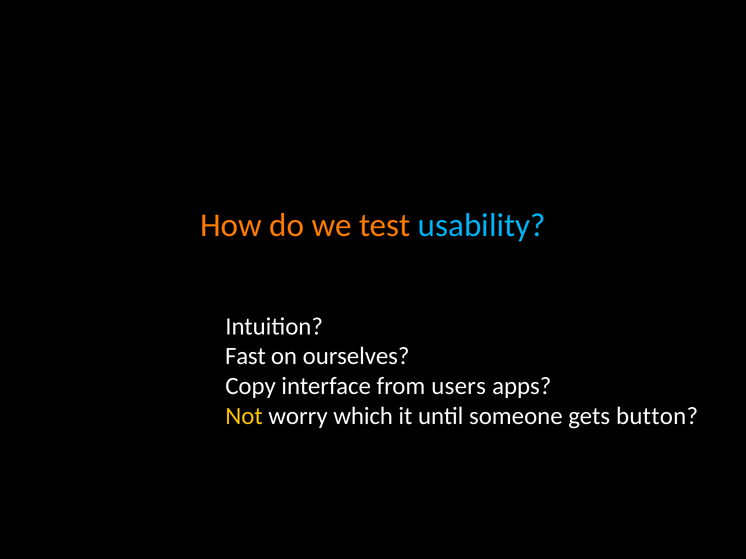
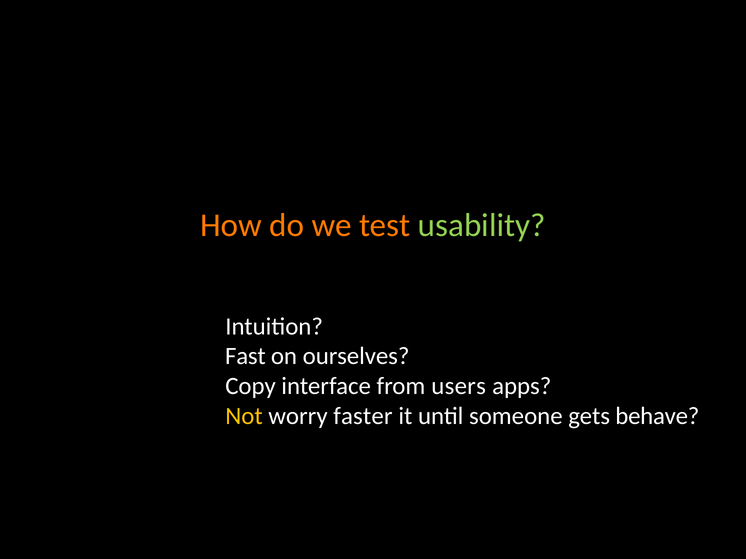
usability colour: light blue -> light green
which: which -> faster
button: button -> behave
